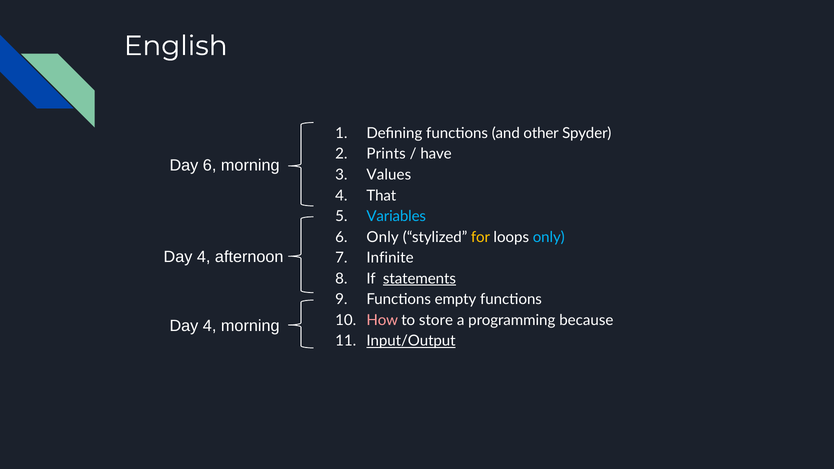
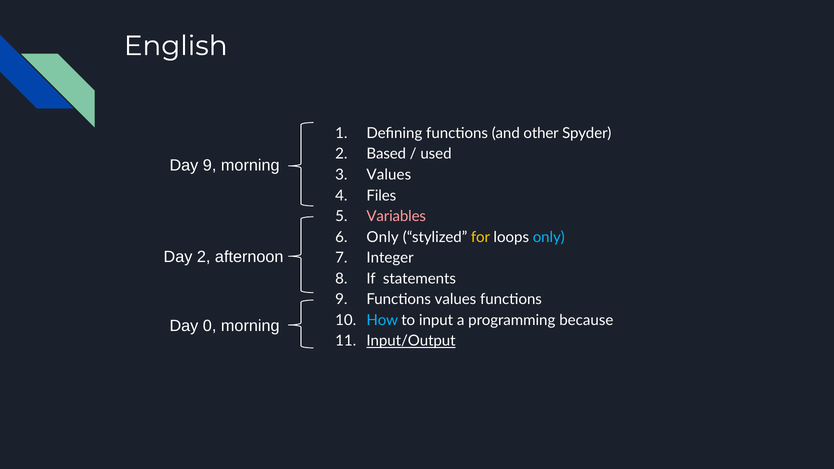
Prints: Prints -> Based
have: have -> used
Day 6: 6 -> 9
That: That -> Files
Variables colour: light blue -> pink
4 at (204, 257): 4 -> 2
Infinite: Infinite -> Integer
statements underline: present -> none
Functions empty: empty -> values
How colour: pink -> light blue
store: store -> input
4 at (210, 326): 4 -> 0
